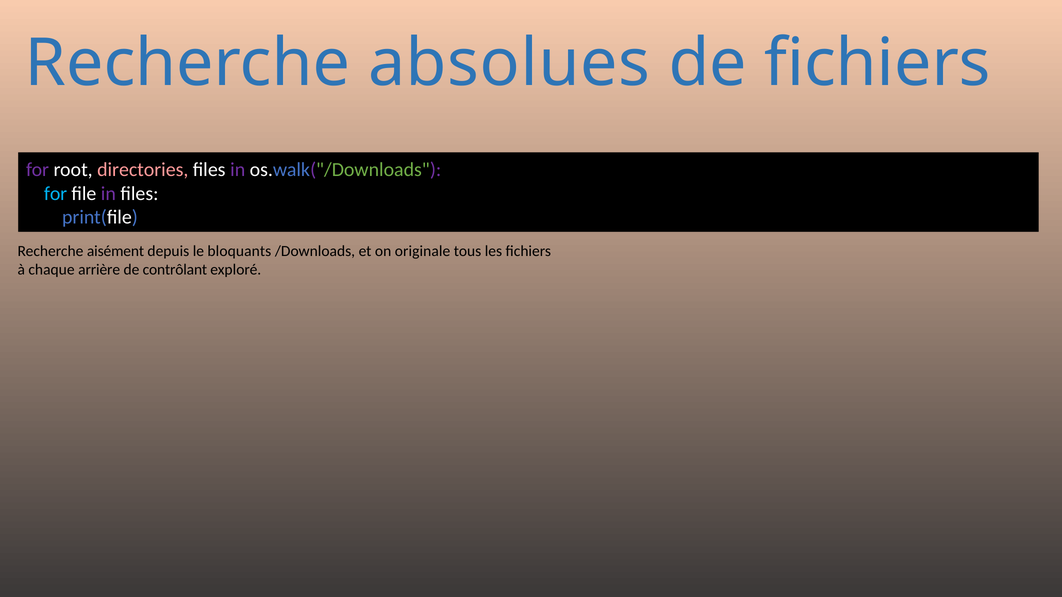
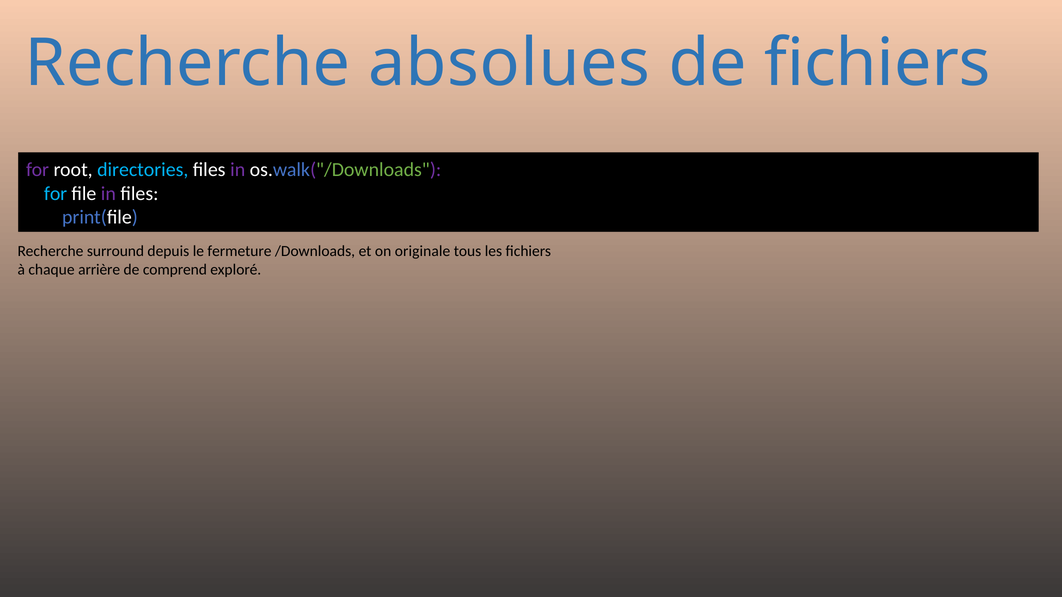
directories colour: pink -> light blue
aisément: aisément -> surround
bloquants: bloquants -> fermeture
contrôlant: contrôlant -> comprend
